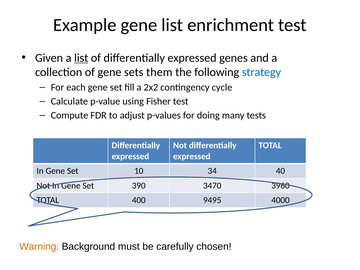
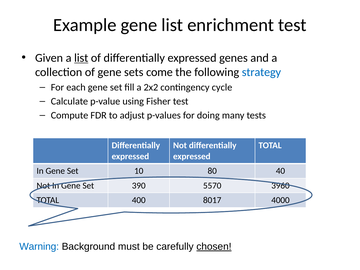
them: them -> come
34: 34 -> 80
3470: 3470 -> 5570
9495: 9495 -> 8017
Warning colour: orange -> blue
chosen underline: none -> present
